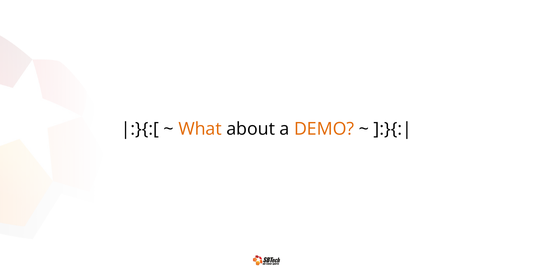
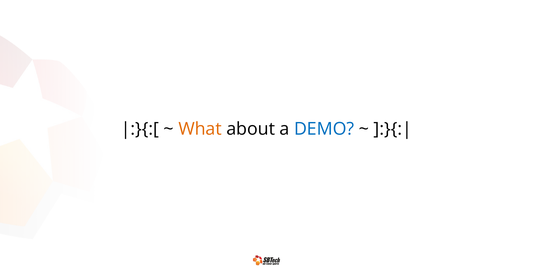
DEMO colour: orange -> blue
